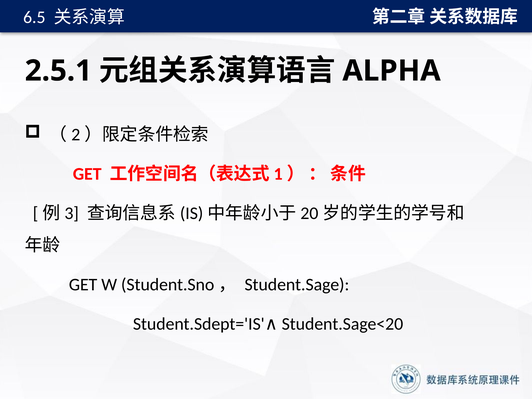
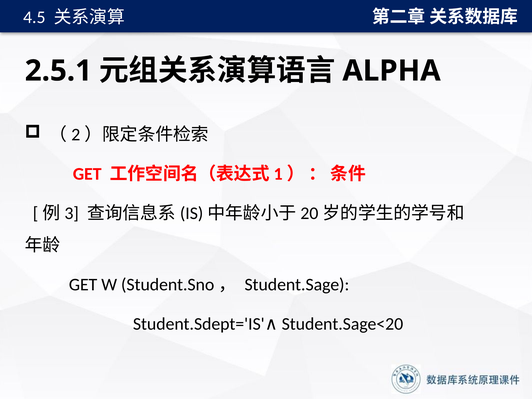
6.5: 6.5 -> 4.5
